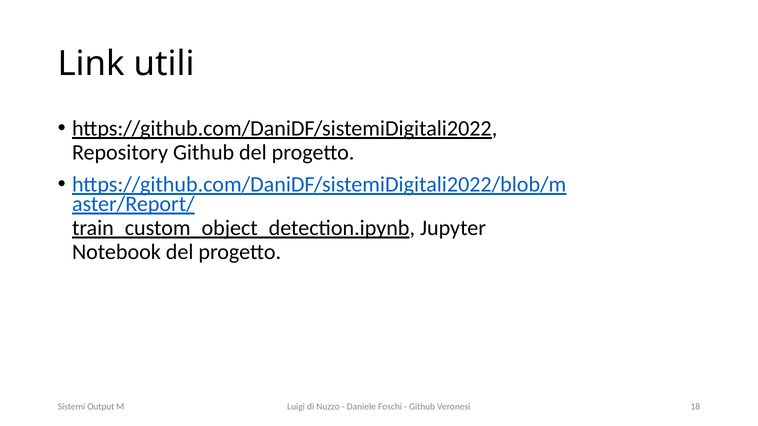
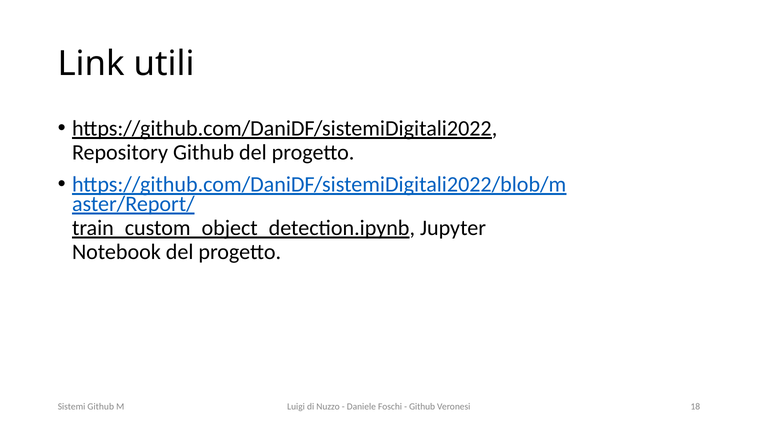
Sistemi Output: Output -> Github
